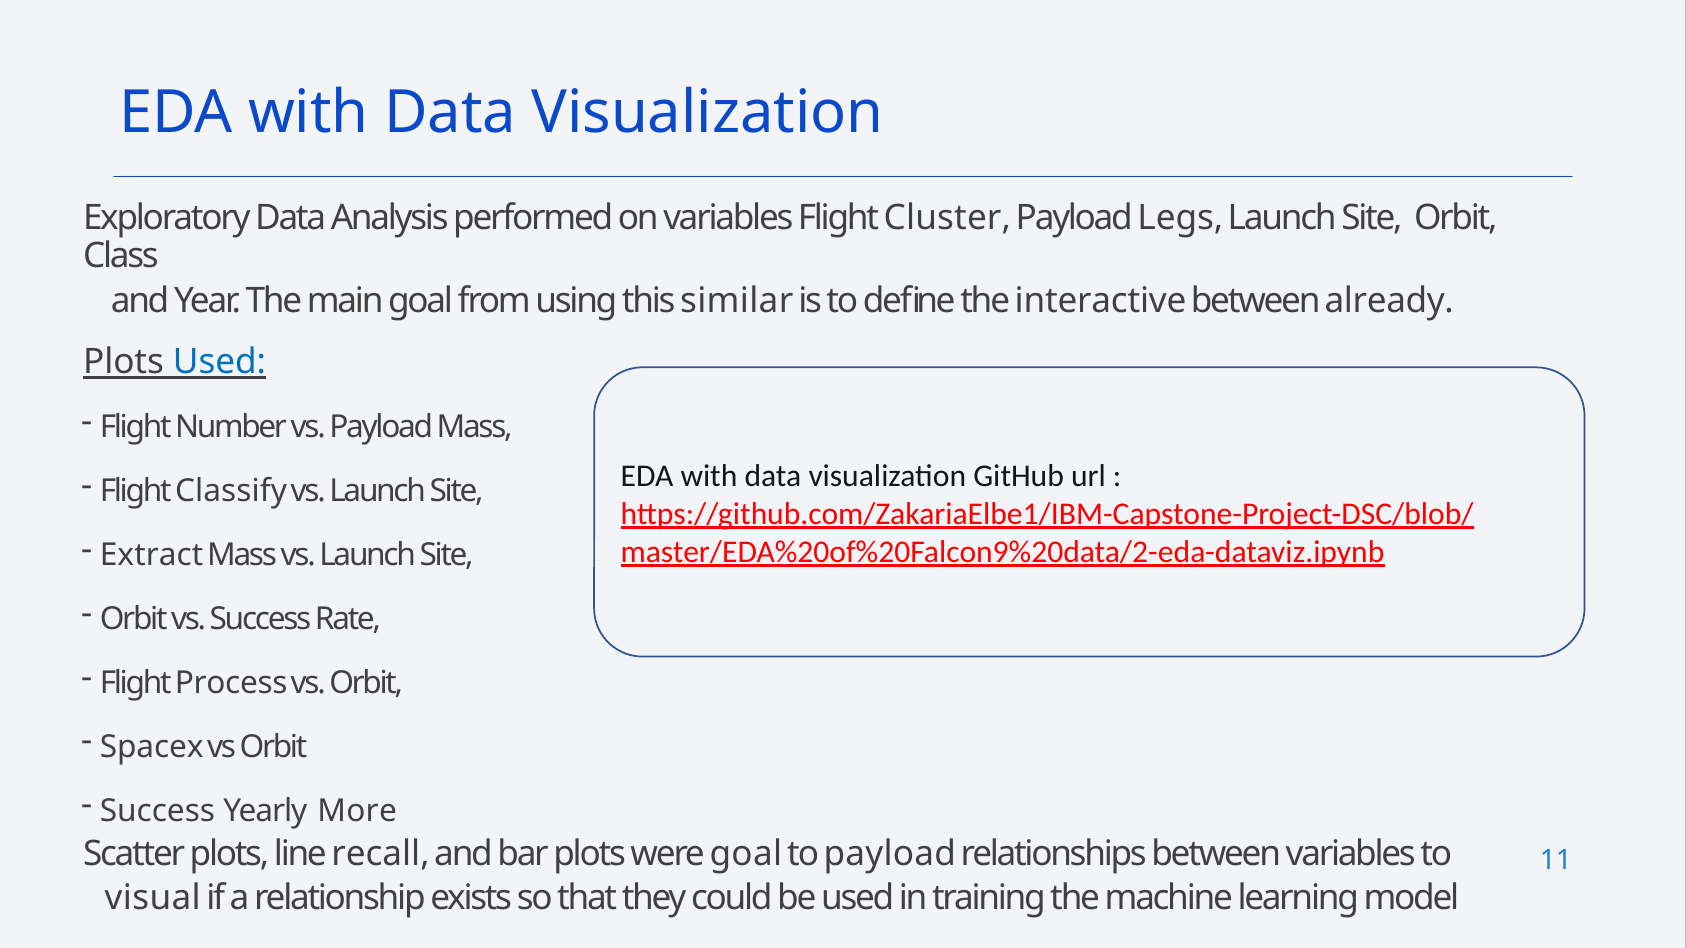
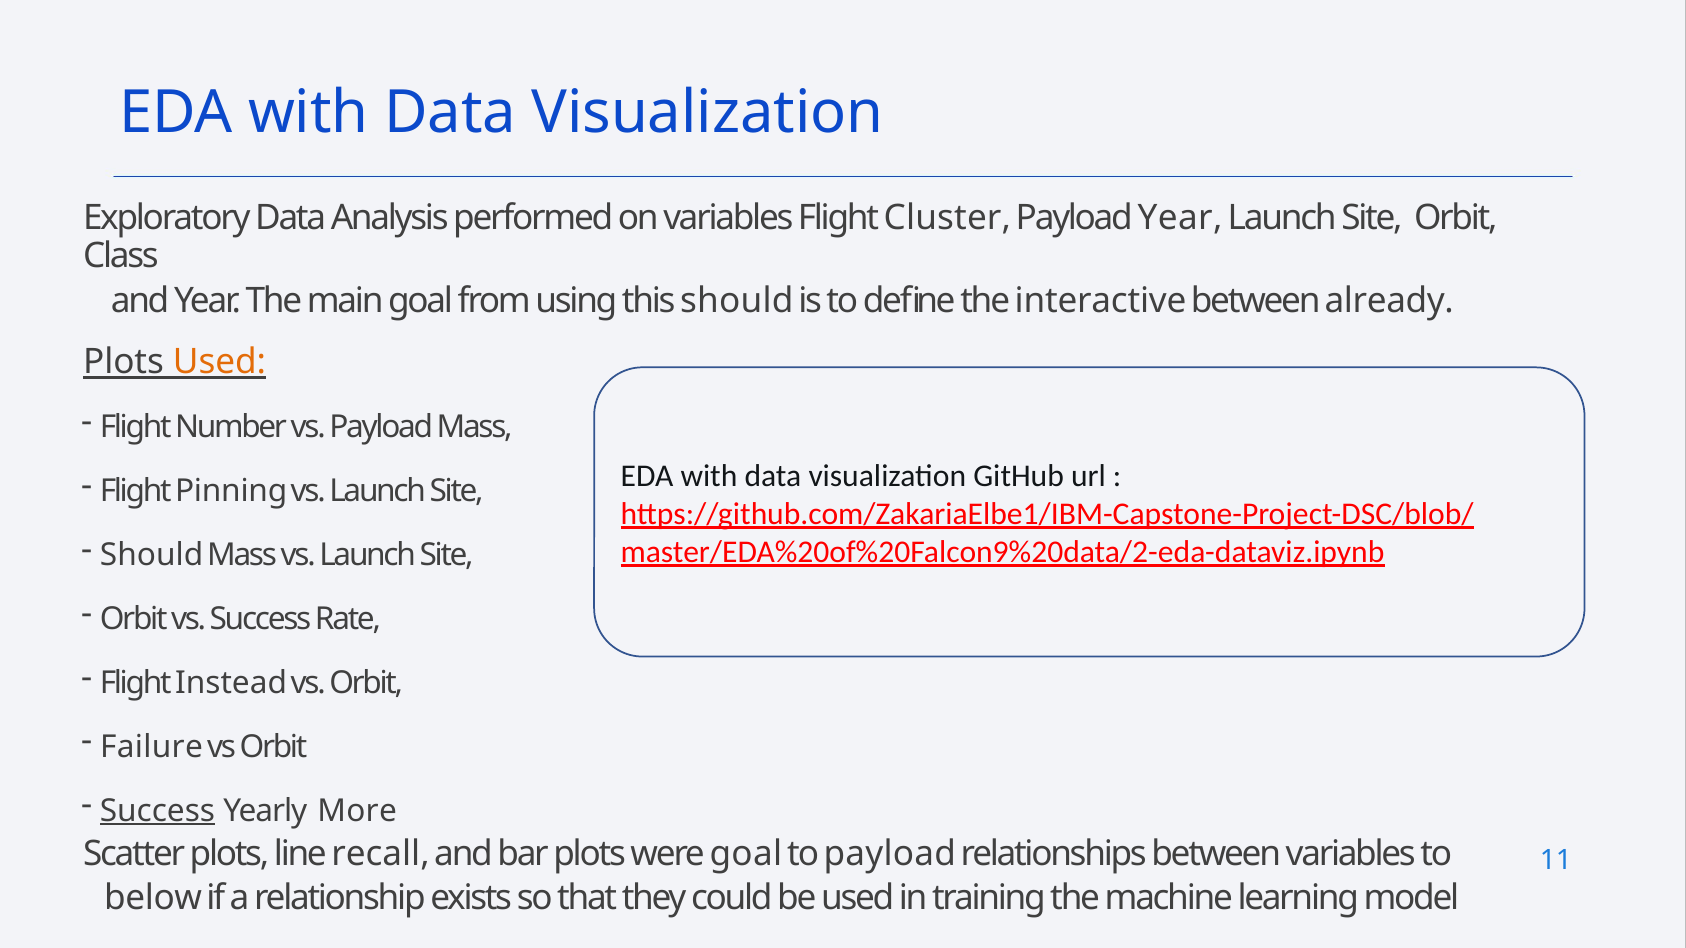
Payload Legs: Legs -> Year
this similar: similar -> should
Used at (219, 362) colour: blue -> orange
Classify: Classify -> Pinning
Extract at (152, 555): Extract -> Should
Process: Process -> Instead
Spacex: Spacex -> Failure
Success at (157, 811) underline: none -> present
visual: visual -> below
